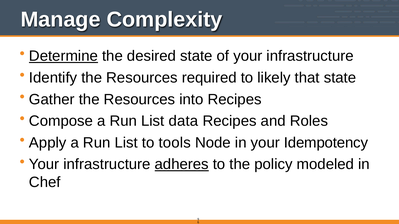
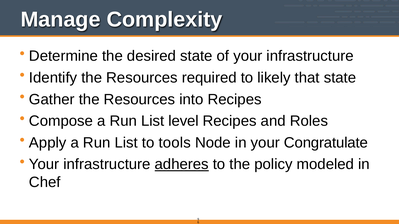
Determine underline: present -> none
data: data -> level
Idempotency: Idempotency -> Congratulate
